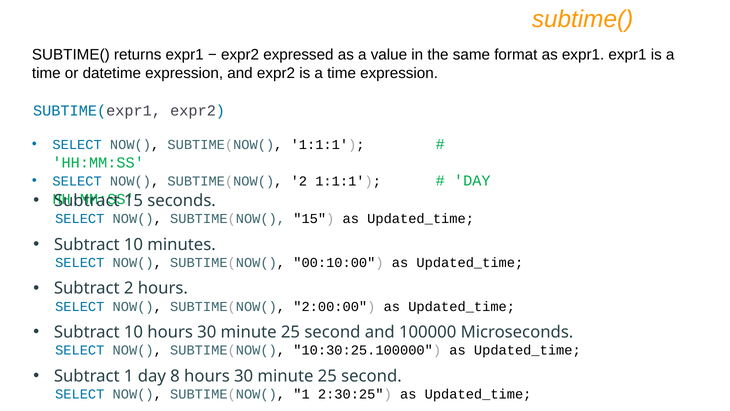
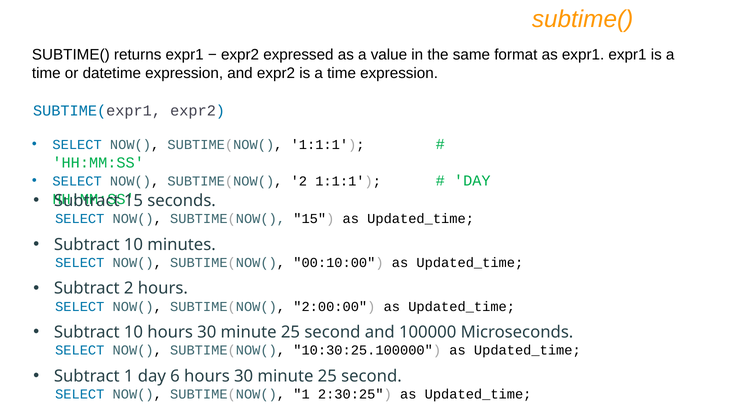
8: 8 -> 6
